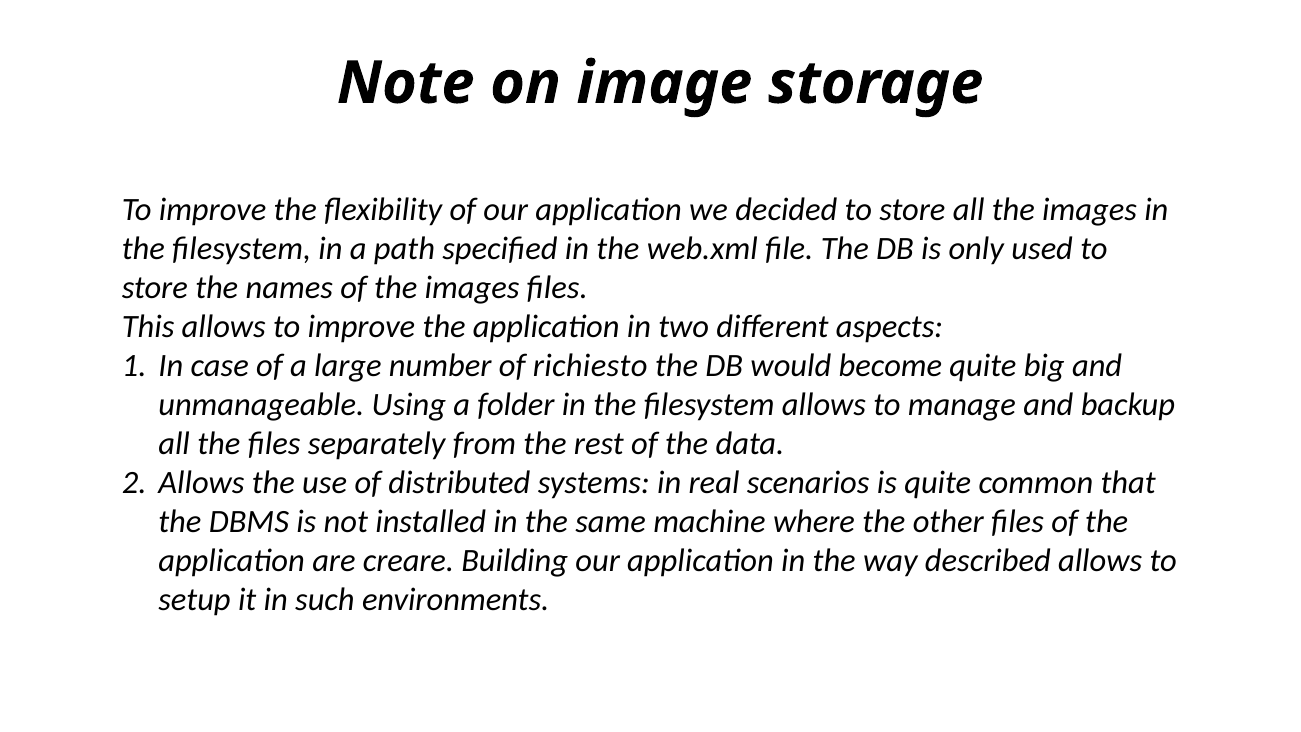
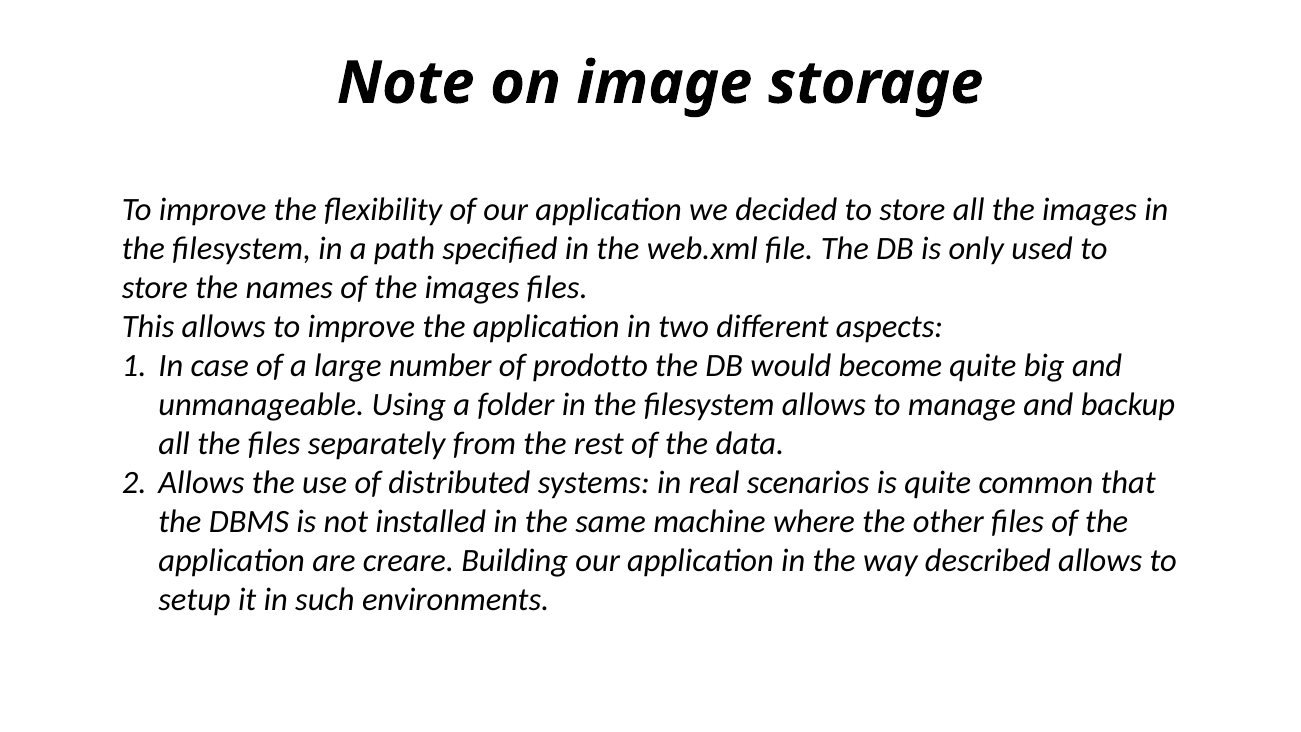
richiesto: richiesto -> prodotto
